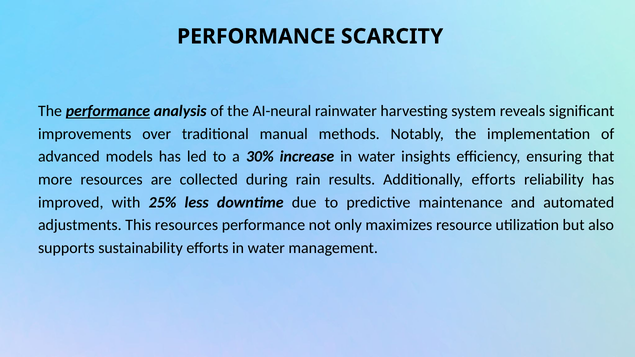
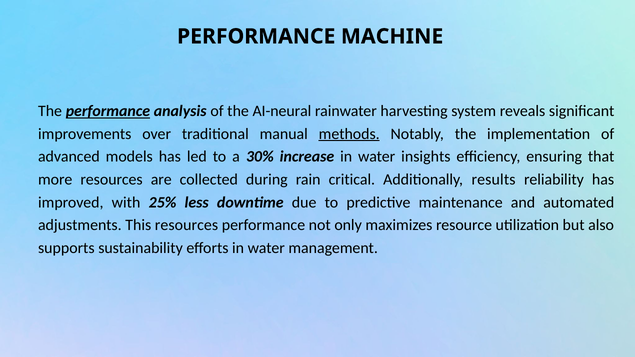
SCARCITY: SCARCITY -> MACHINE
methods underline: none -> present
results: results -> critical
Additionally efforts: efforts -> results
